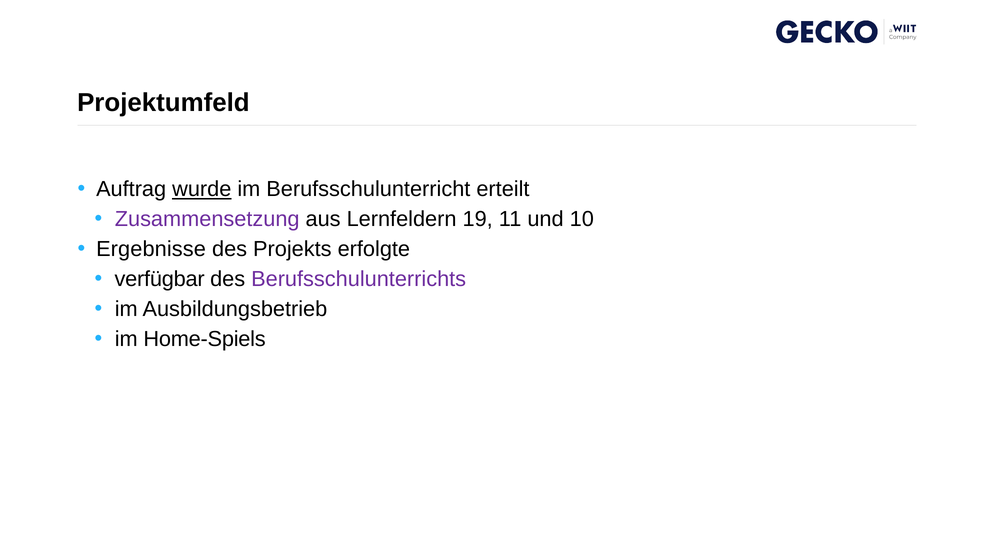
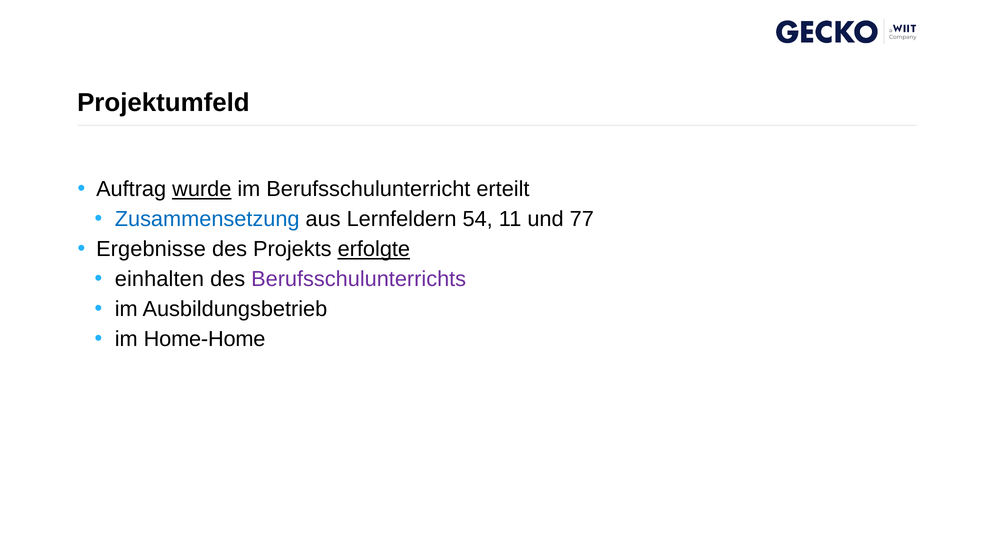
Zusammensetzung colour: purple -> blue
19: 19 -> 54
10: 10 -> 77
erfolgte underline: none -> present
verfügbar: verfügbar -> einhalten
Home-Spiels: Home-Spiels -> Home-Home
